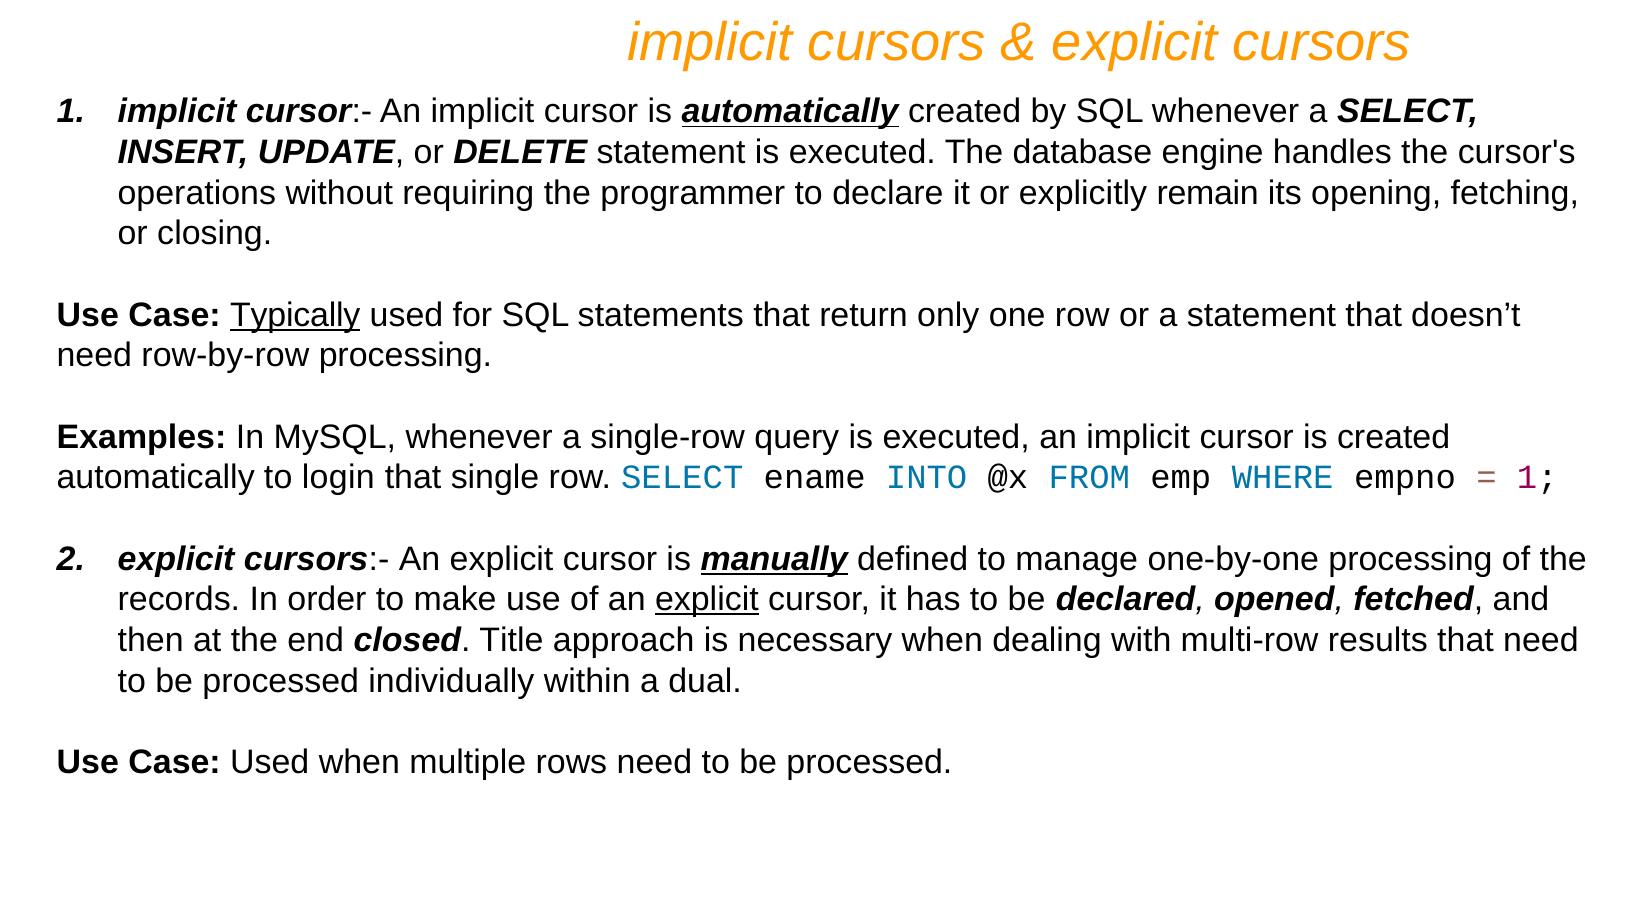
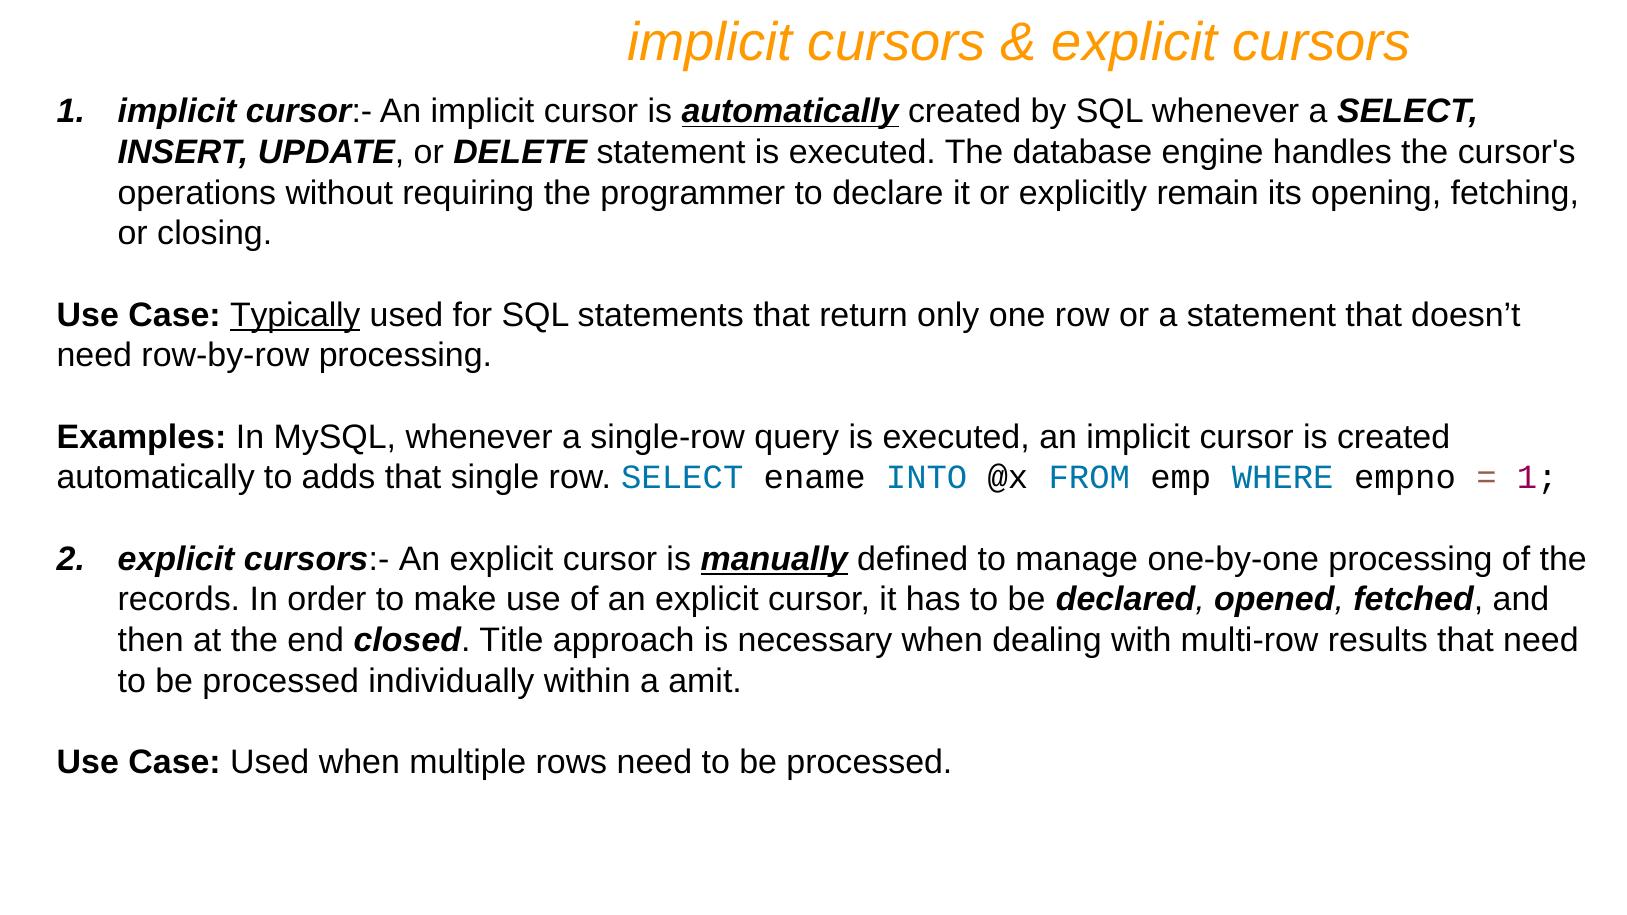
login: login -> adds
explicit at (707, 600) underline: present -> none
dual: dual -> amit
